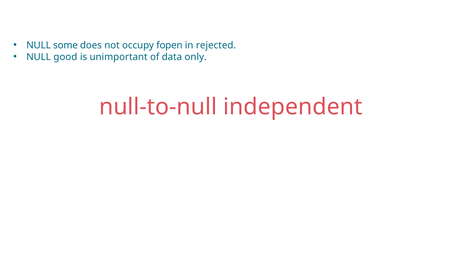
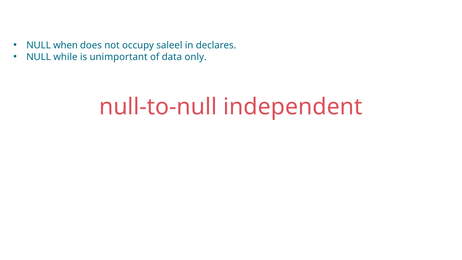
some: some -> when
fopen: fopen -> saleel
rejected: rejected -> declares
good: good -> while
